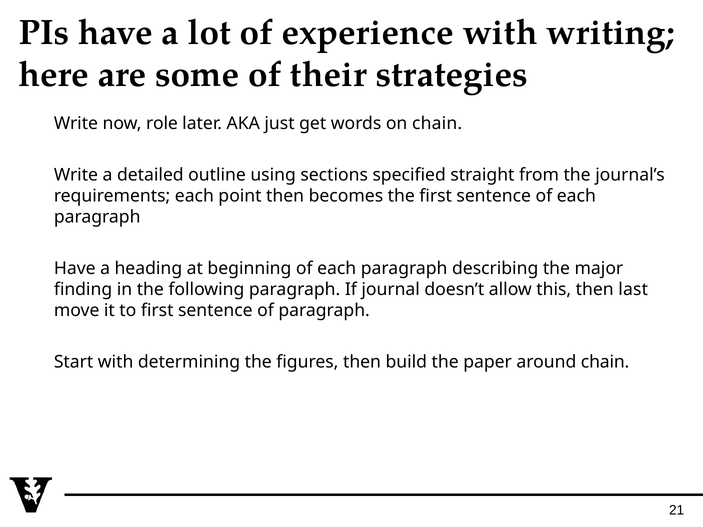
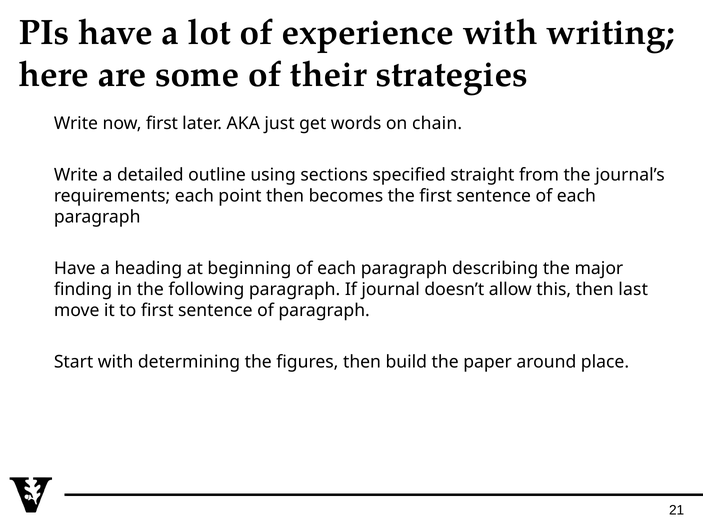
now role: role -> first
around chain: chain -> place
